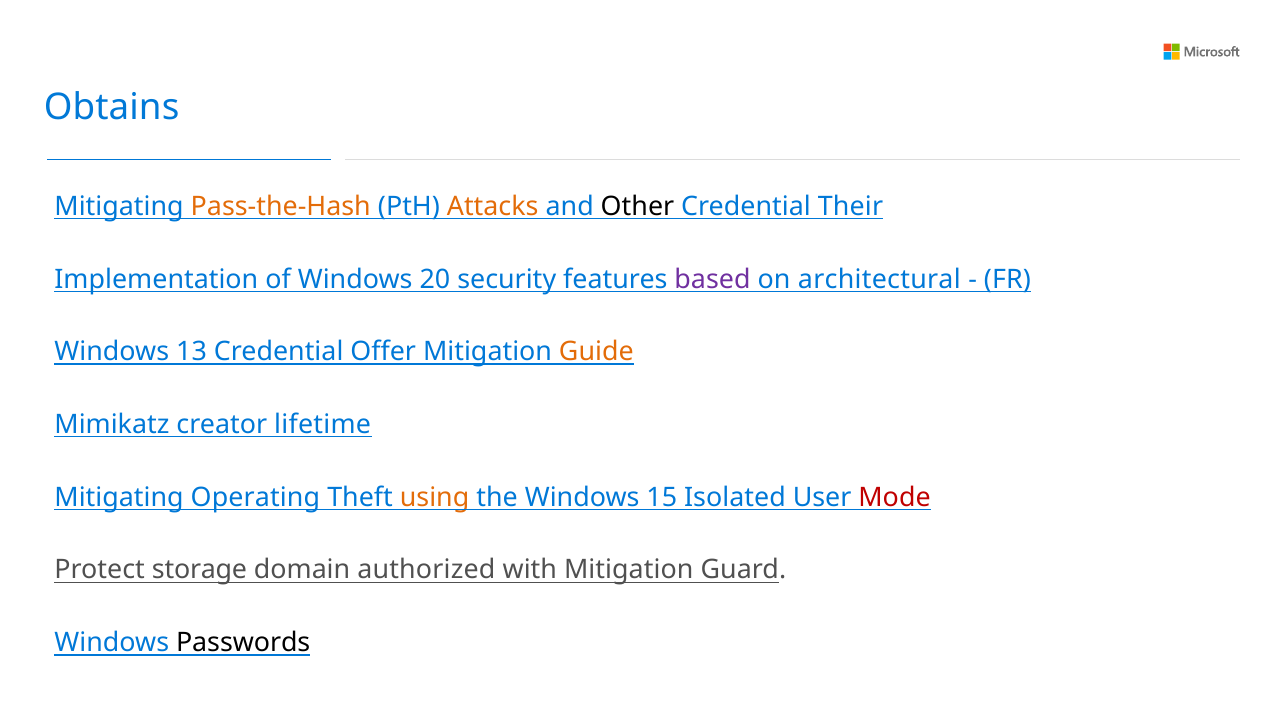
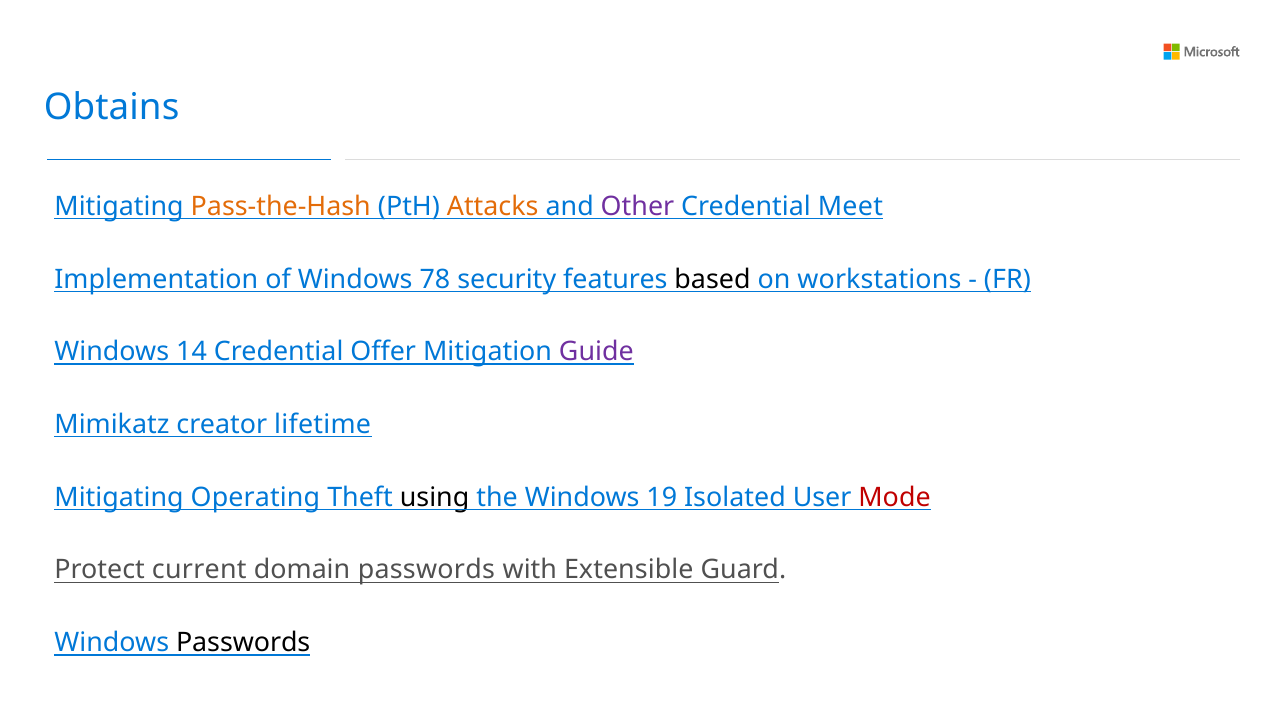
Other colour: black -> purple
Their: Their -> Meet
20: 20 -> 78
based colour: purple -> black
architectural: architectural -> workstations
13: 13 -> 14
Guide colour: orange -> purple
using colour: orange -> black
15: 15 -> 19
storage: storage -> current
domain authorized: authorized -> passwords
with Mitigation: Mitigation -> Extensible
